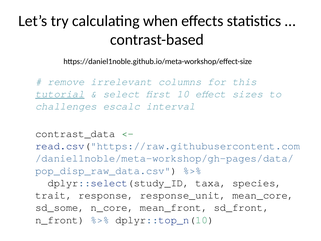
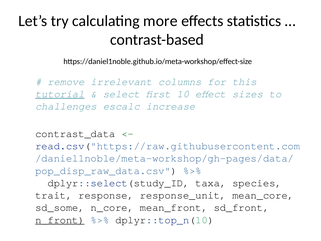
when: when -> more
interval: interval -> increase
n_front underline: none -> present
